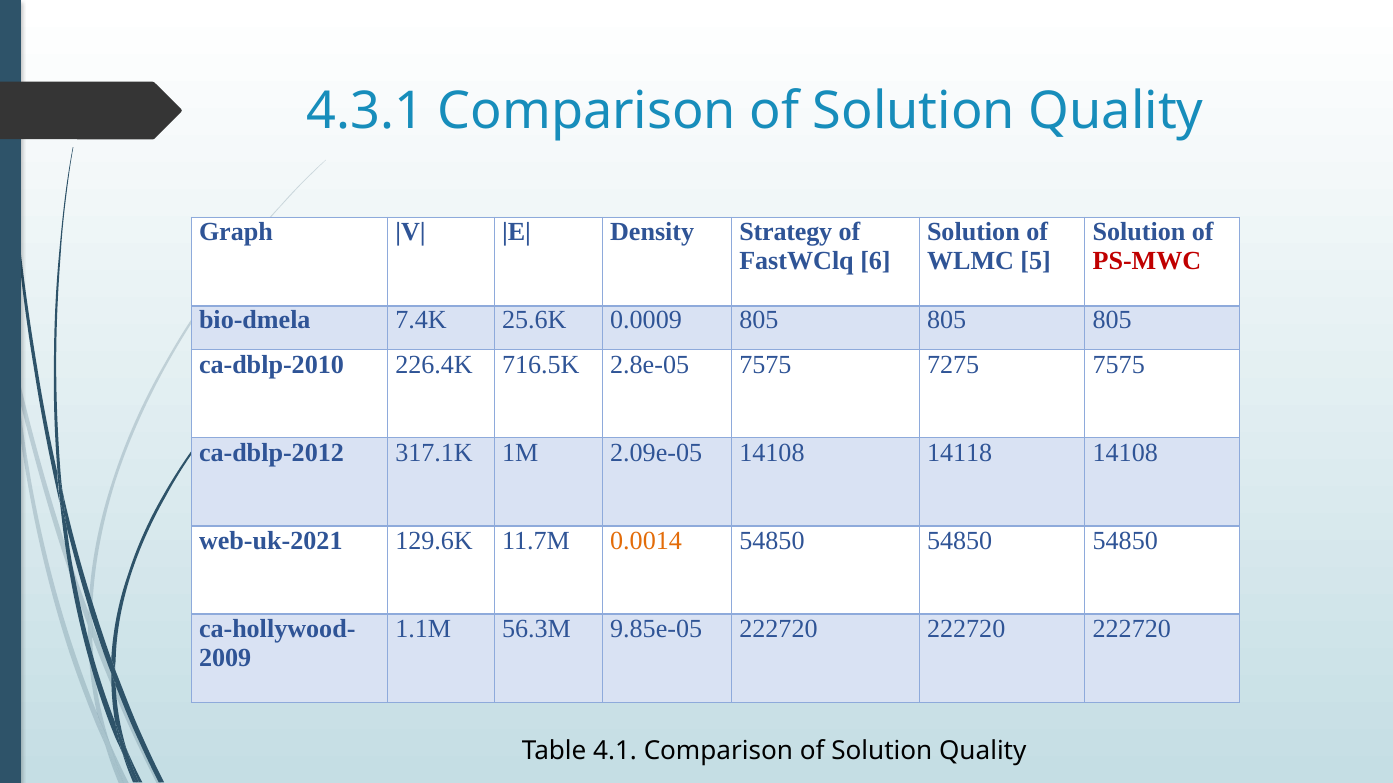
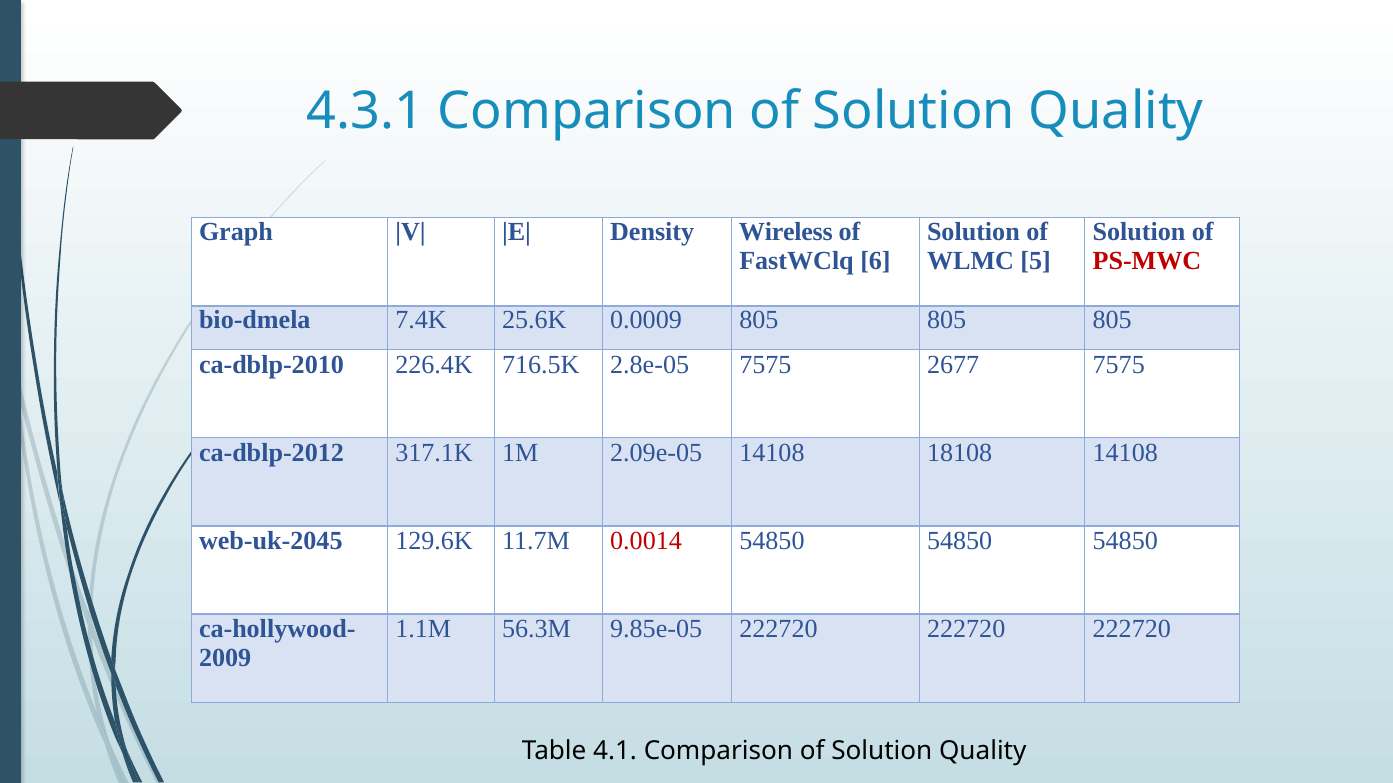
Strategy: Strategy -> Wireless
7275: 7275 -> 2677
14118: 14118 -> 18108
web-uk-2021: web-uk-2021 -> web-uk-2045
0.0014 colour: orange -> red
